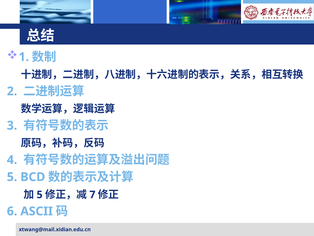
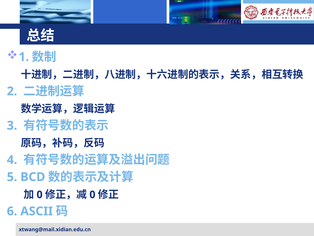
5 at (40, 194): 5 -> 0
7 at (92, 194): 7 -> 0
